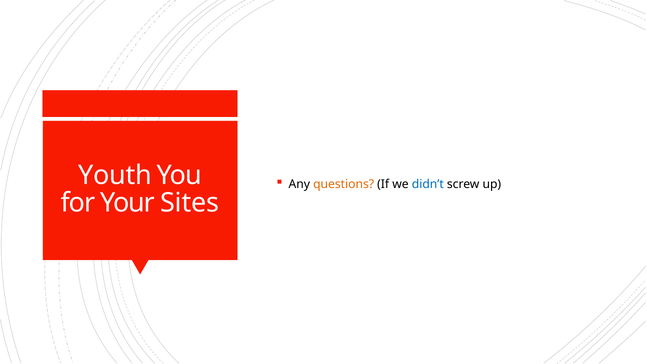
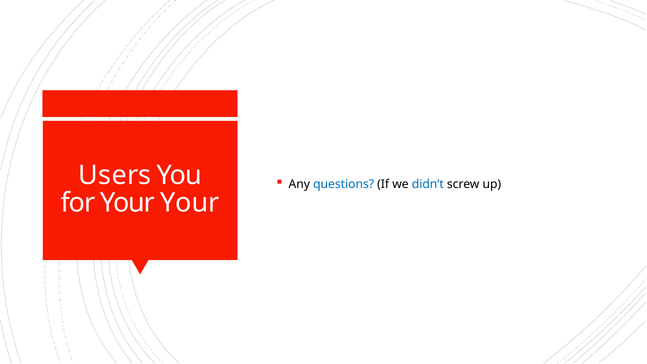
Youth: Youth -> Users
questions colour: orange -> blue
Your Sites: Sites -> Your
